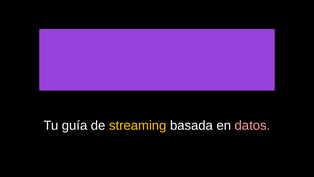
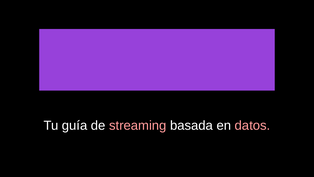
streaming colour: yellow -> pink
